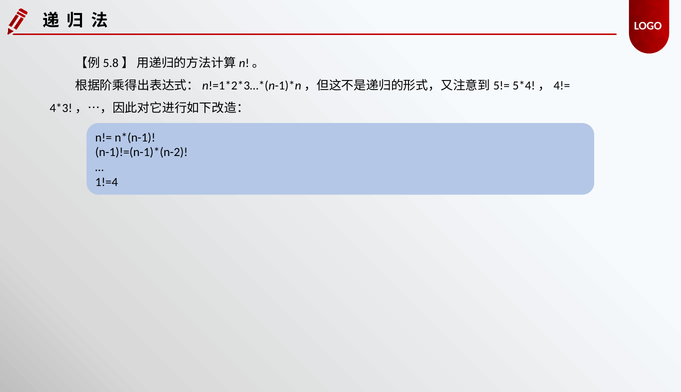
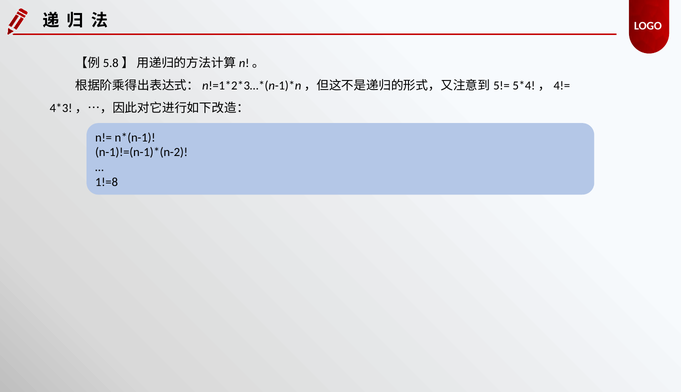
1!=4: 1!=4 -> 1!=8
